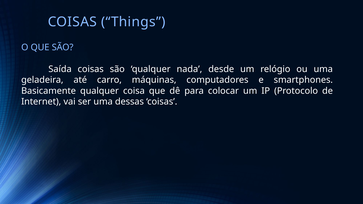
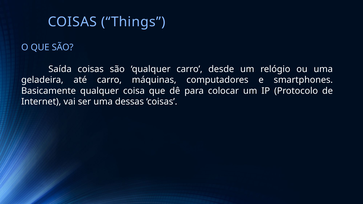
qualquer nada: nada -> carro
